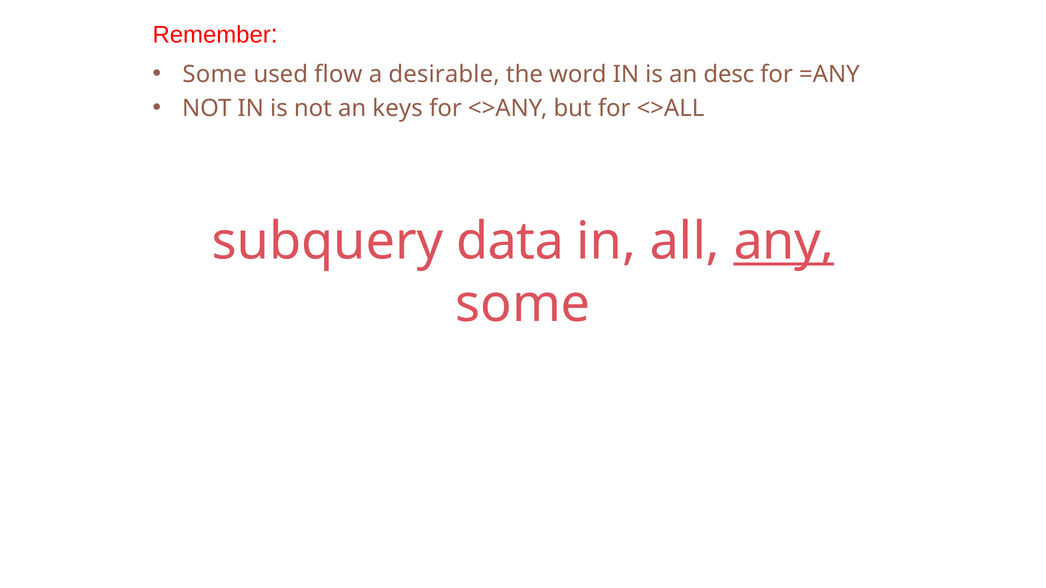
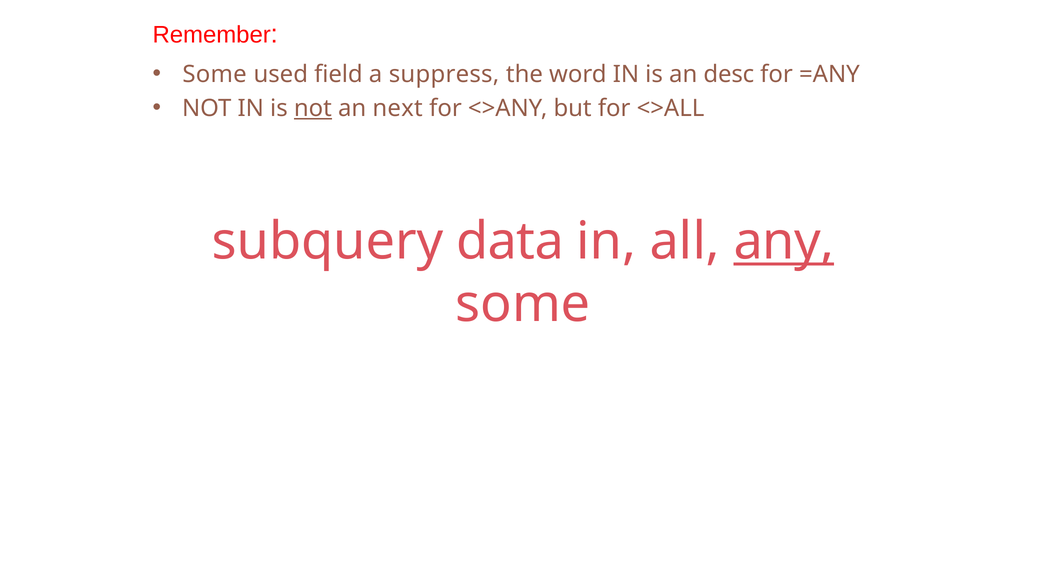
flow: flow -> field
desirable: desirable -> suppress
not at (313, 108) underline: none -> present
keys: keys -> next
